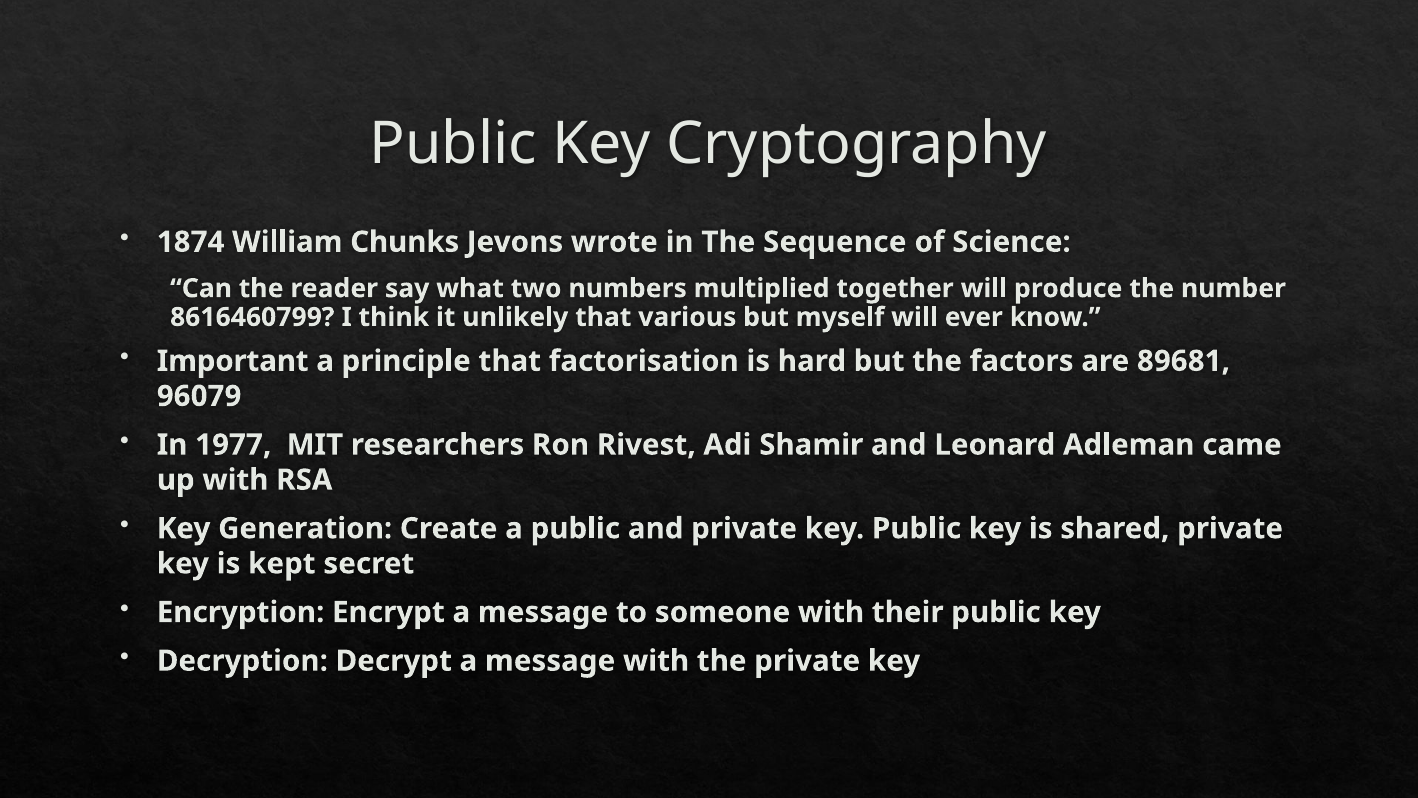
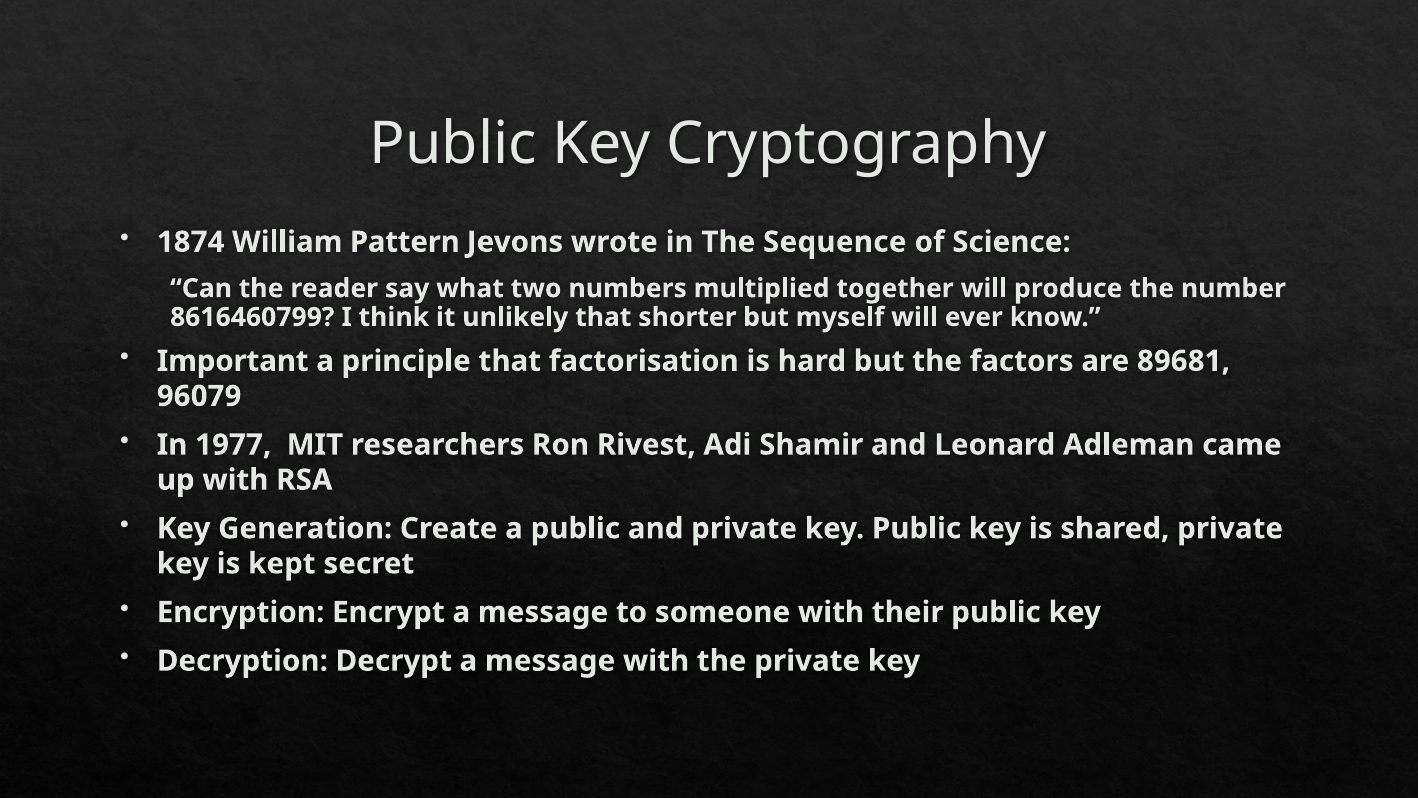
Chunks: Chunks -> Pattern
various: various -> shorter
